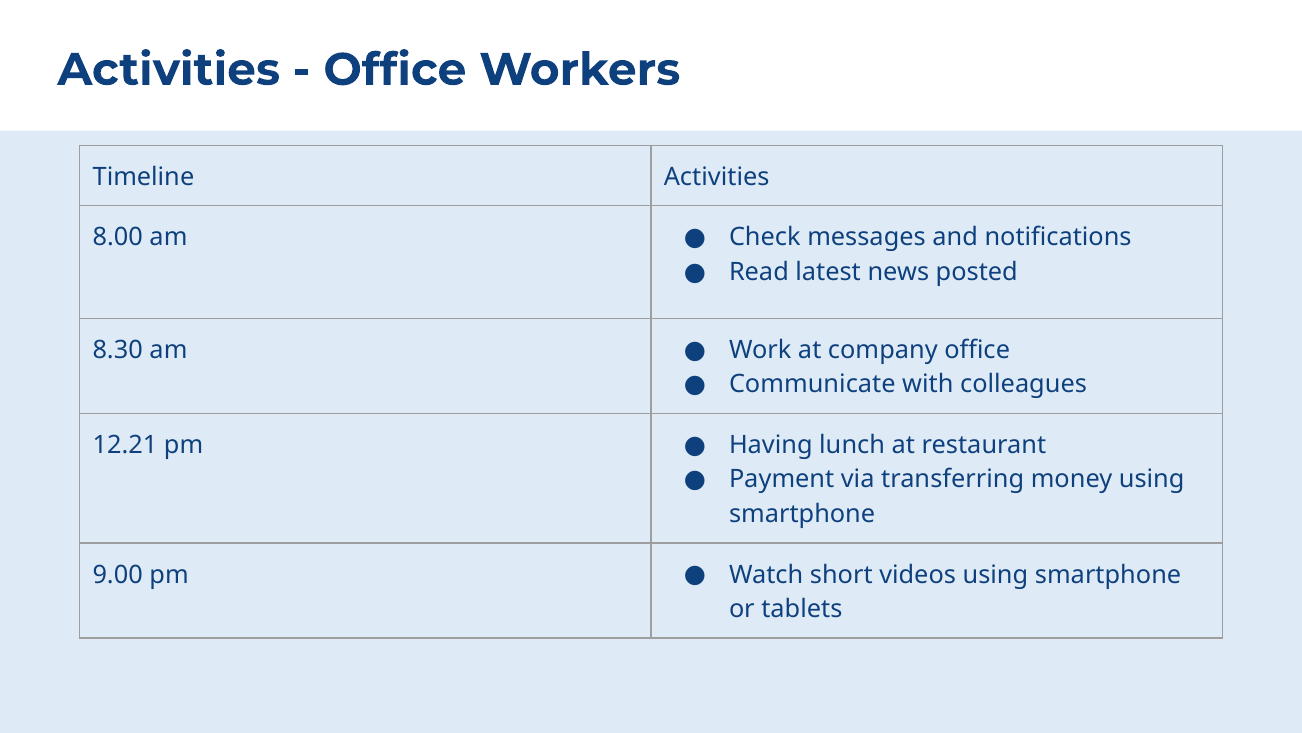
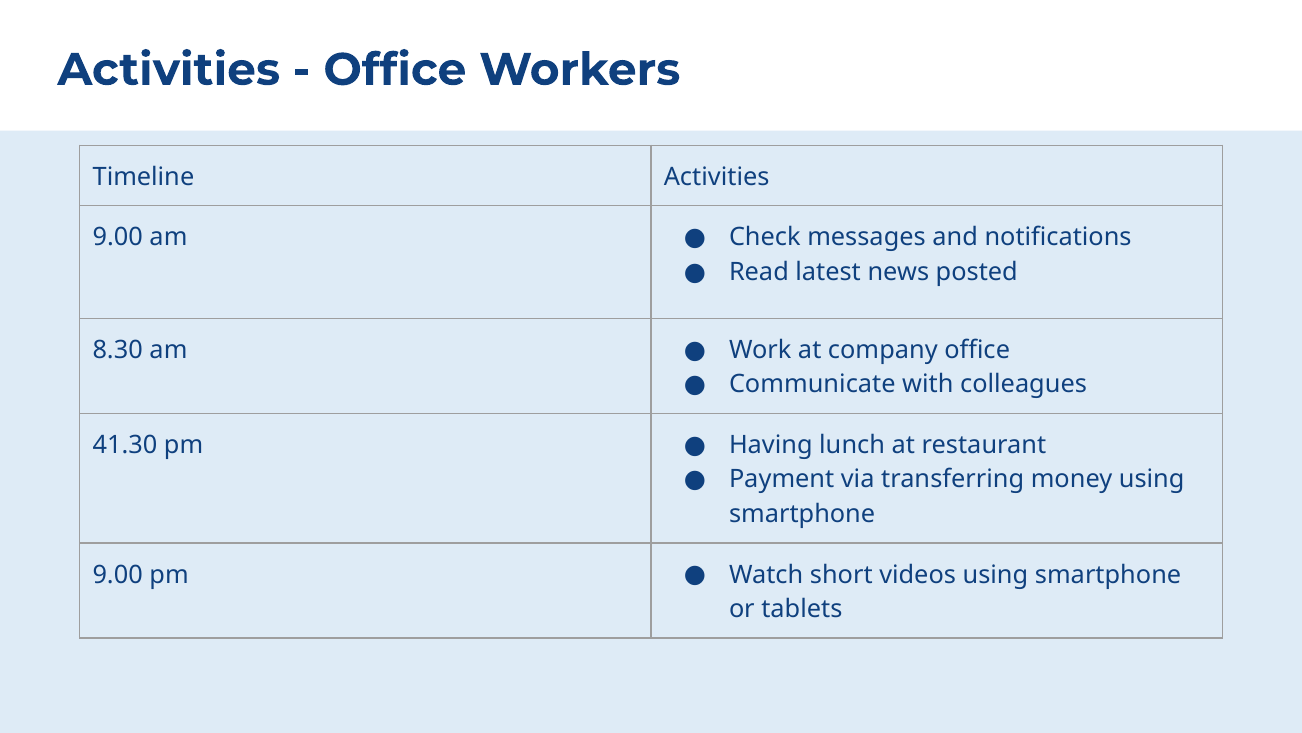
8.00 at (118, 237): 8.00 -> 9.00
12.21: 12.21 -> 41.30
